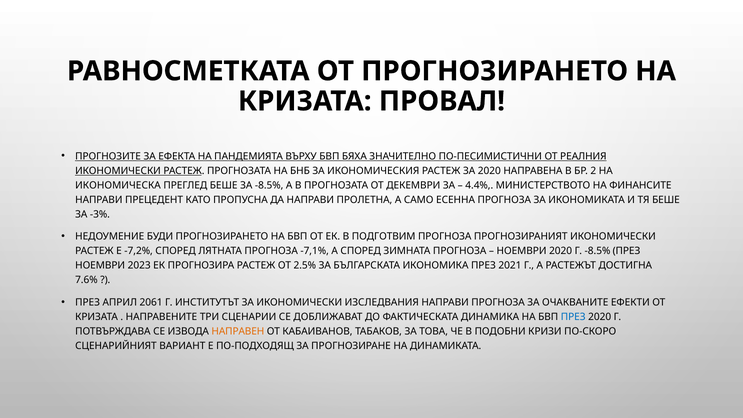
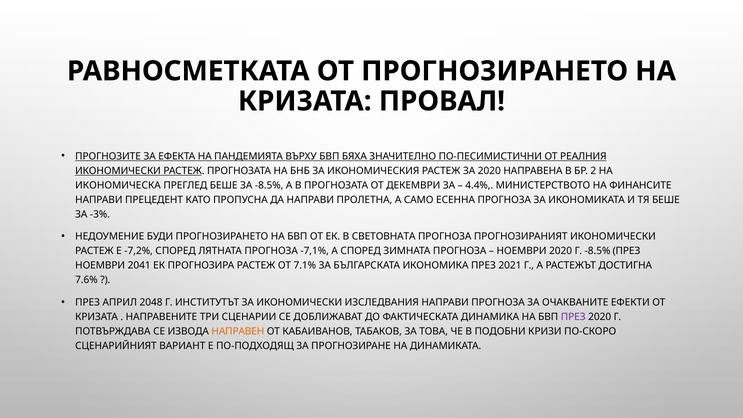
ПОДГОТВИМ: ПОДГОТВИМ -> СВЕТОВНАТА
2023: 2023 -> 2041
2.5%: 2.5% -> 7.1%
2061: 2061 -> 2048
ПРЕЗ at (573, 317) colour: blue -> purple
